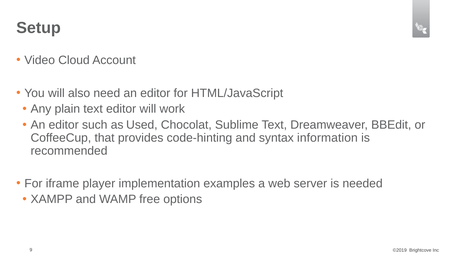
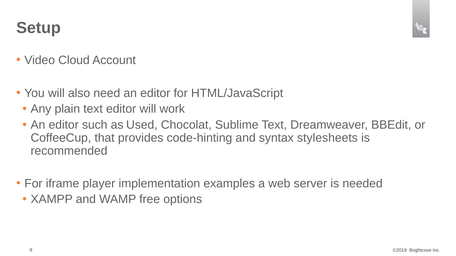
information: information -> stylesheets
